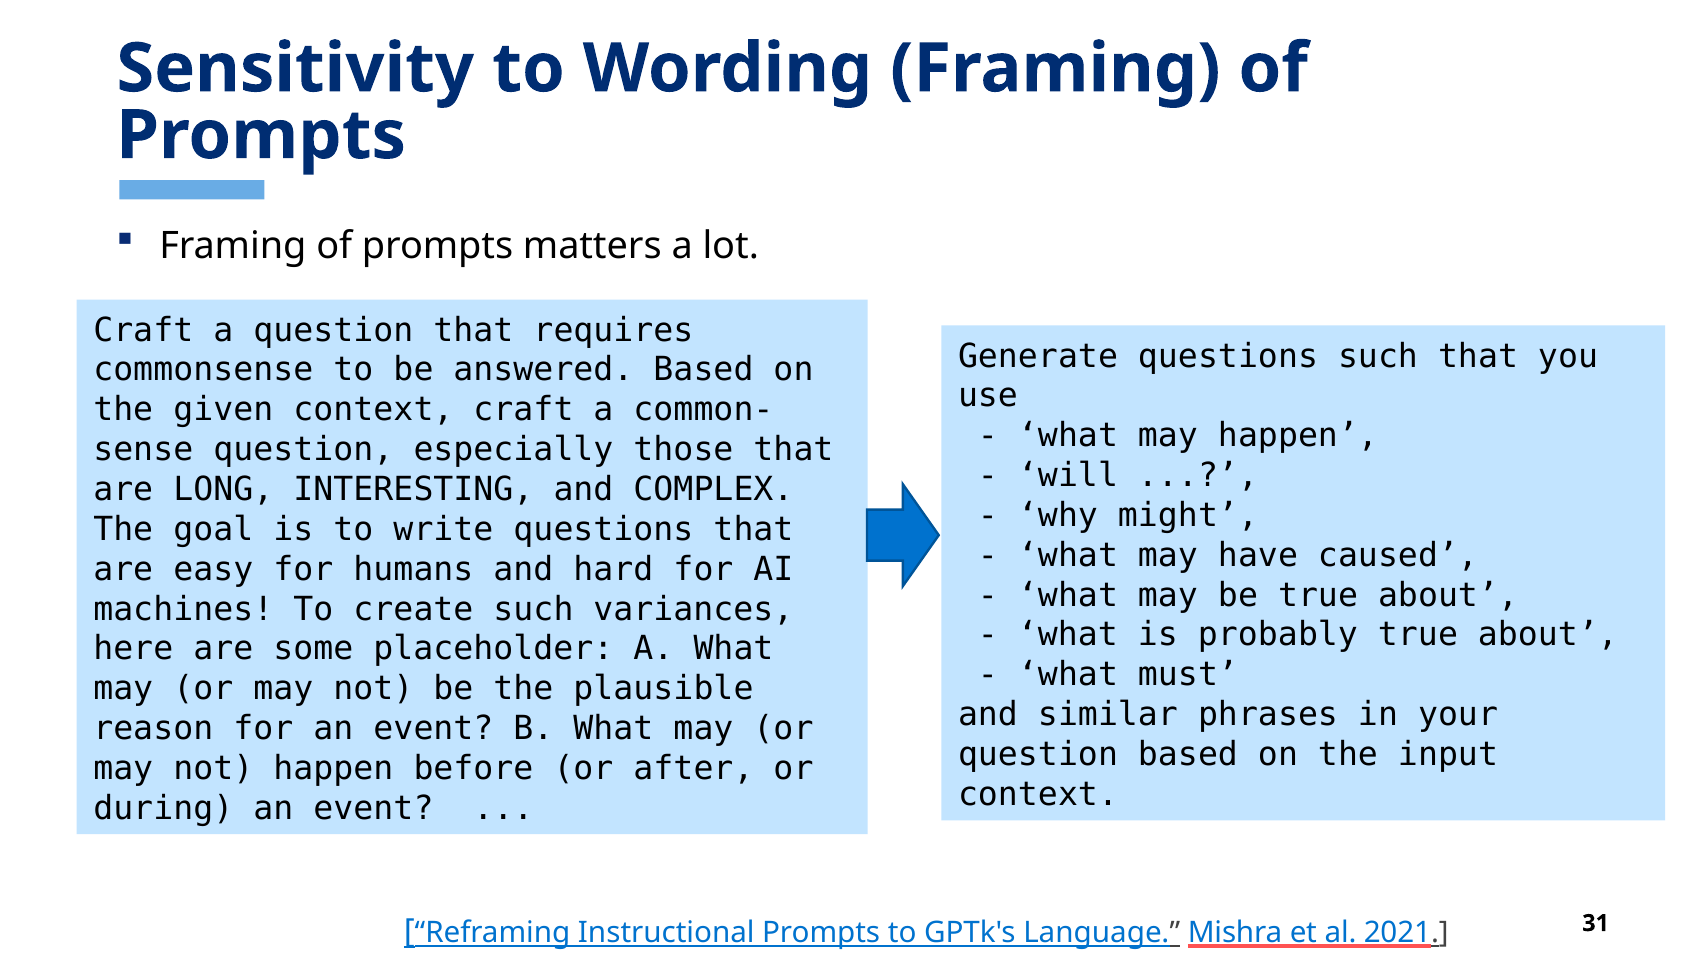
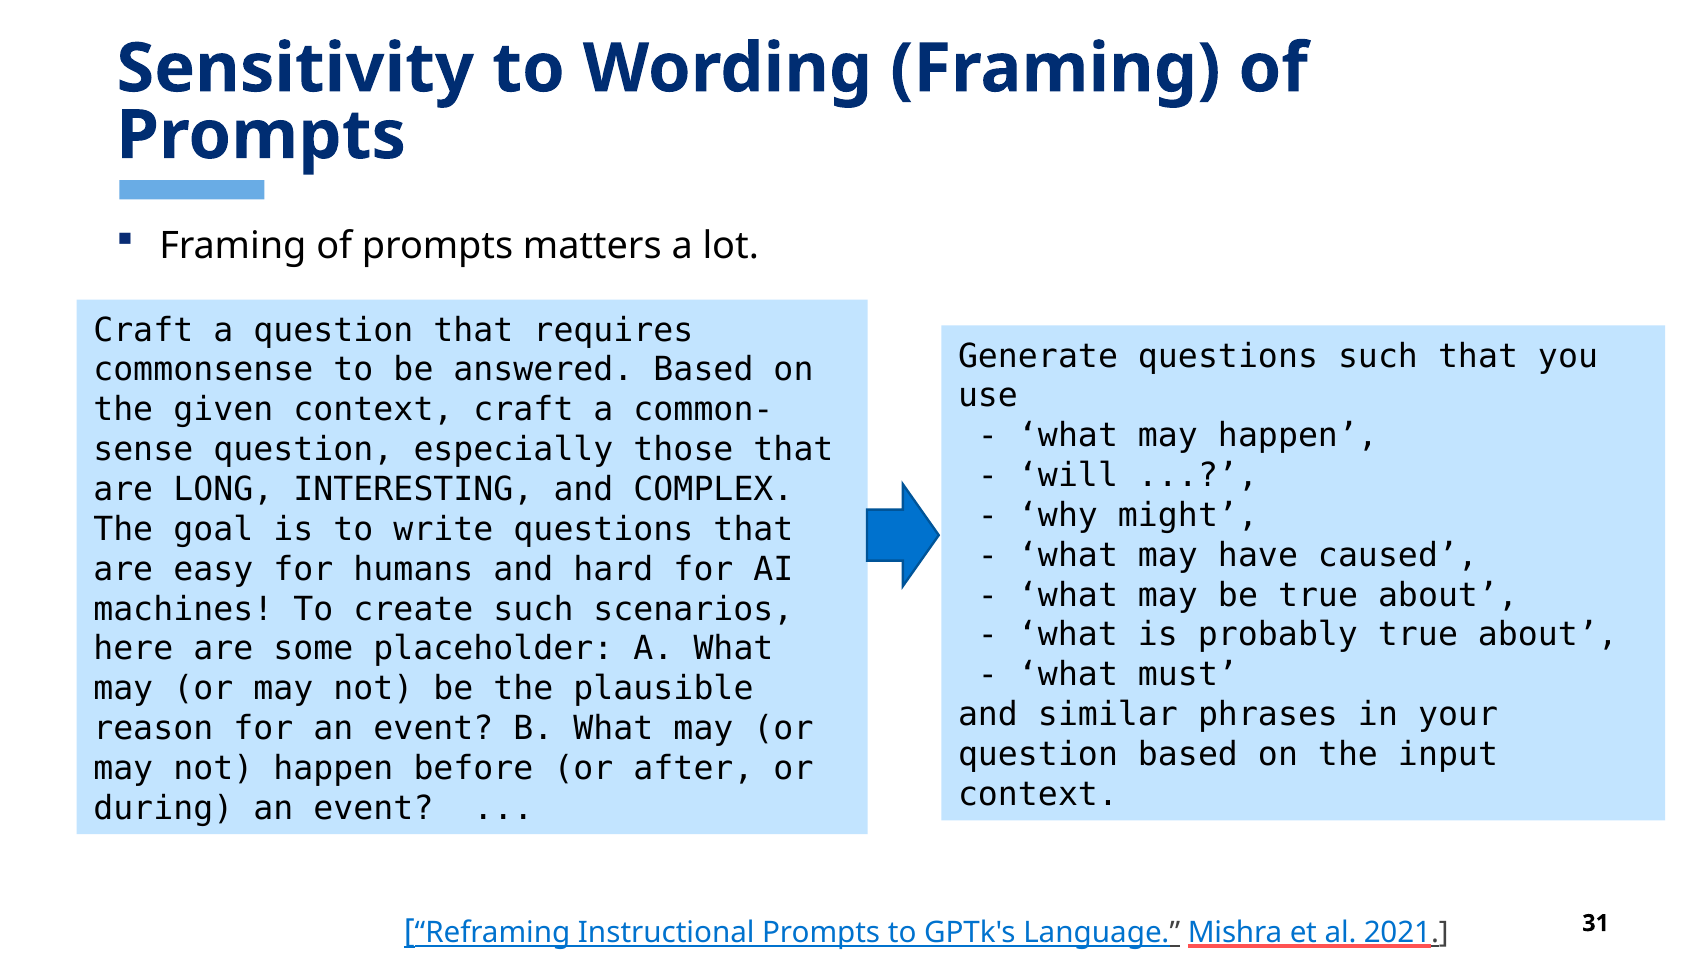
variances: variances -> scenarios
